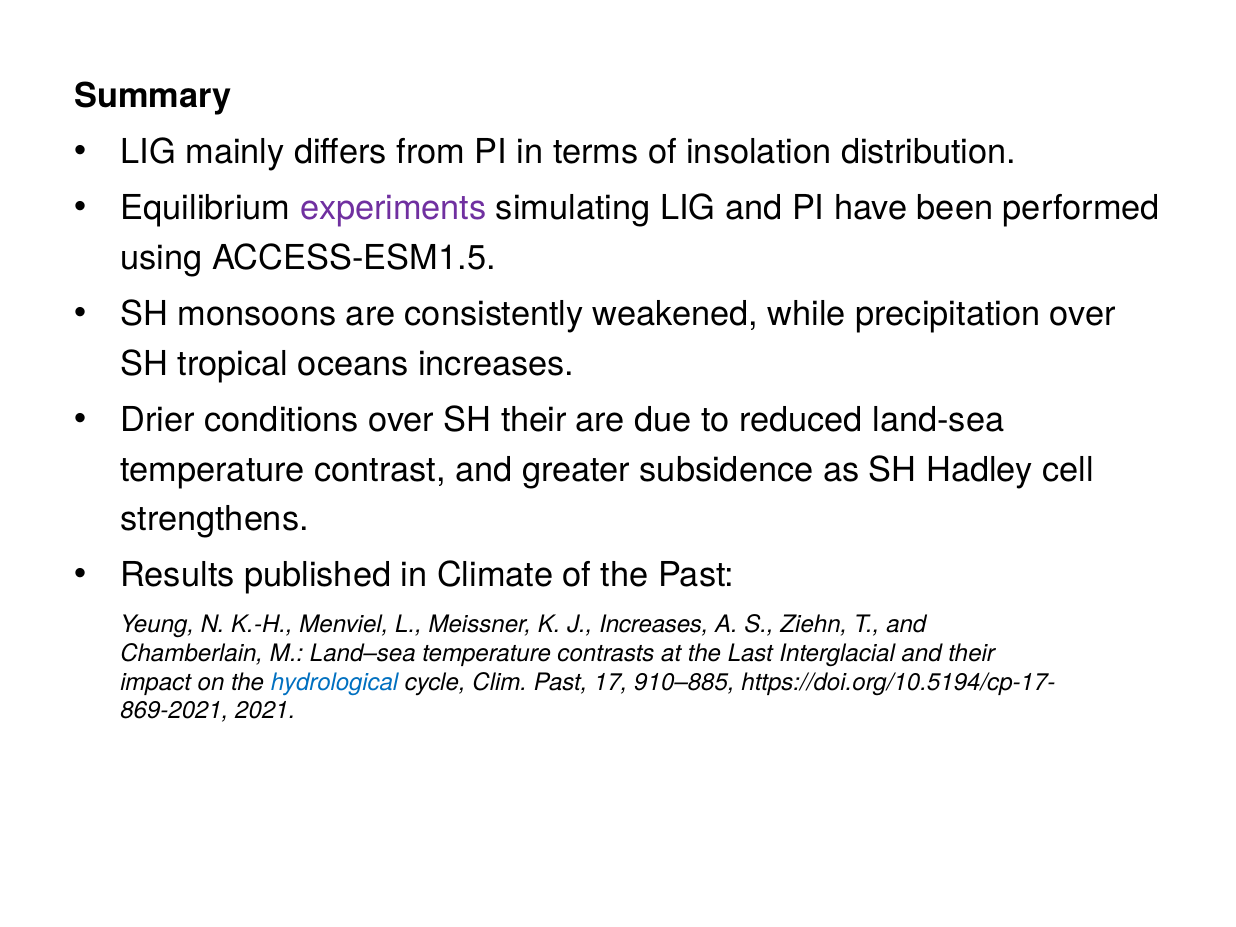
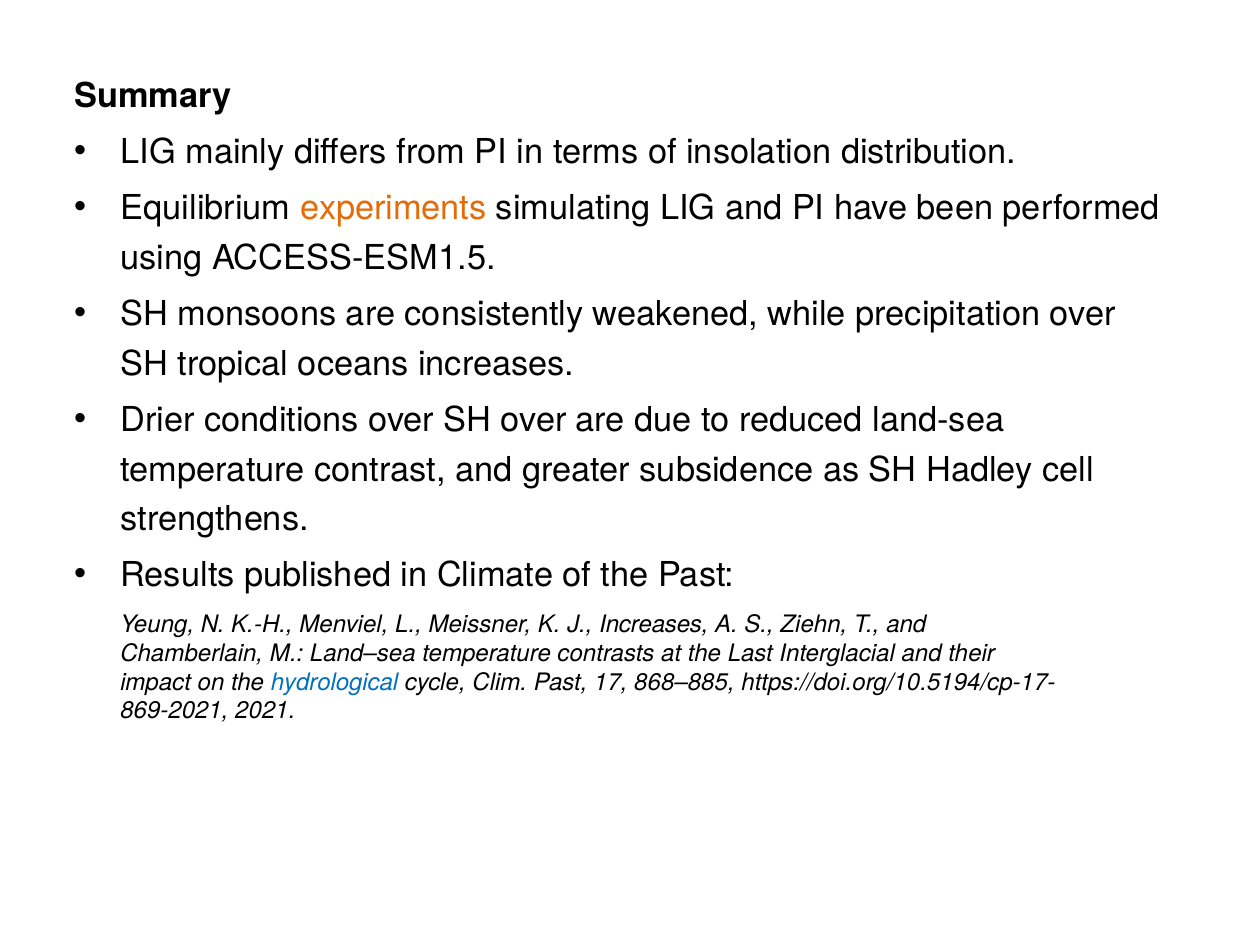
experiments colour: purple -> orange
SH their: their -> over
910–885: 910–885 -> 868–885
